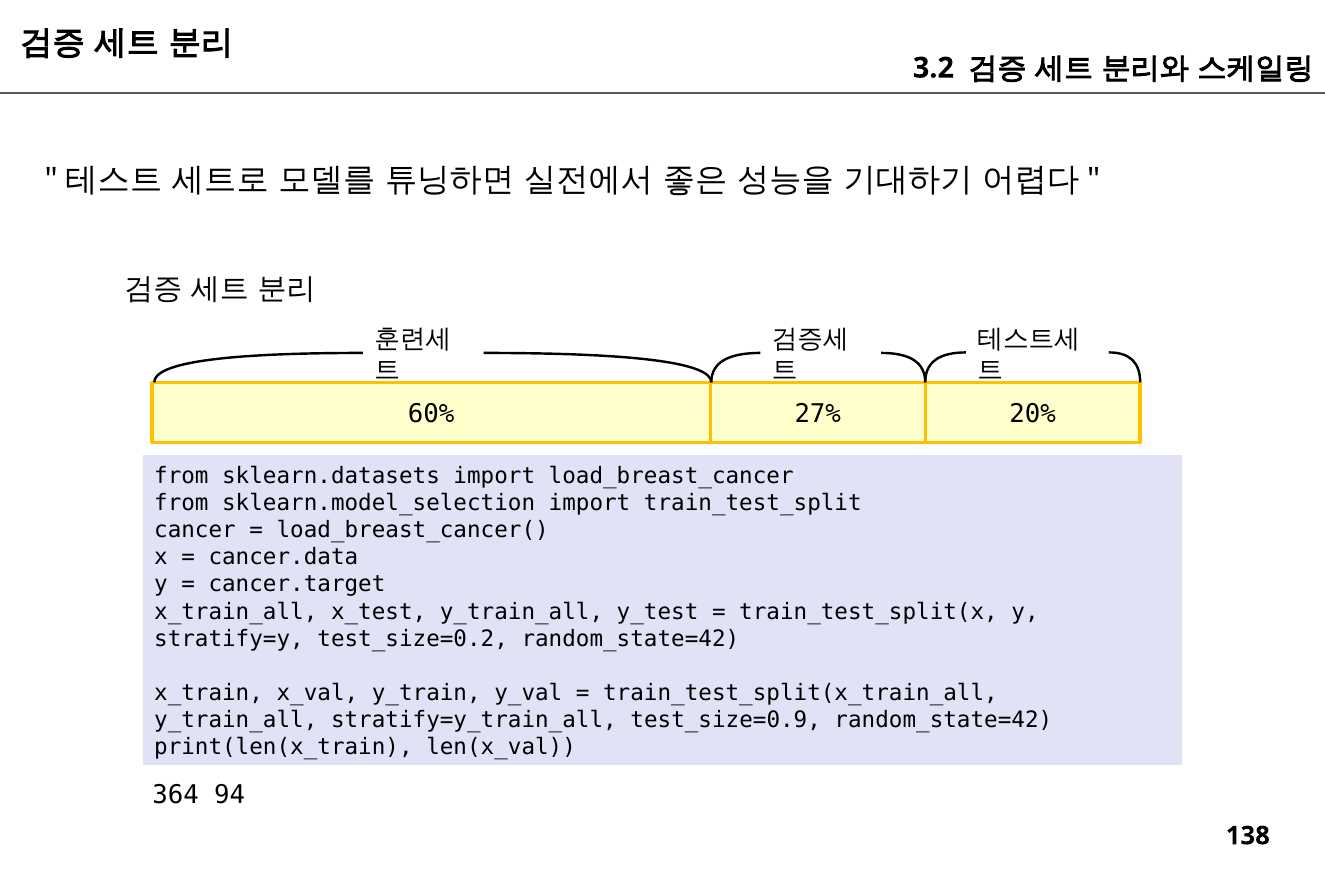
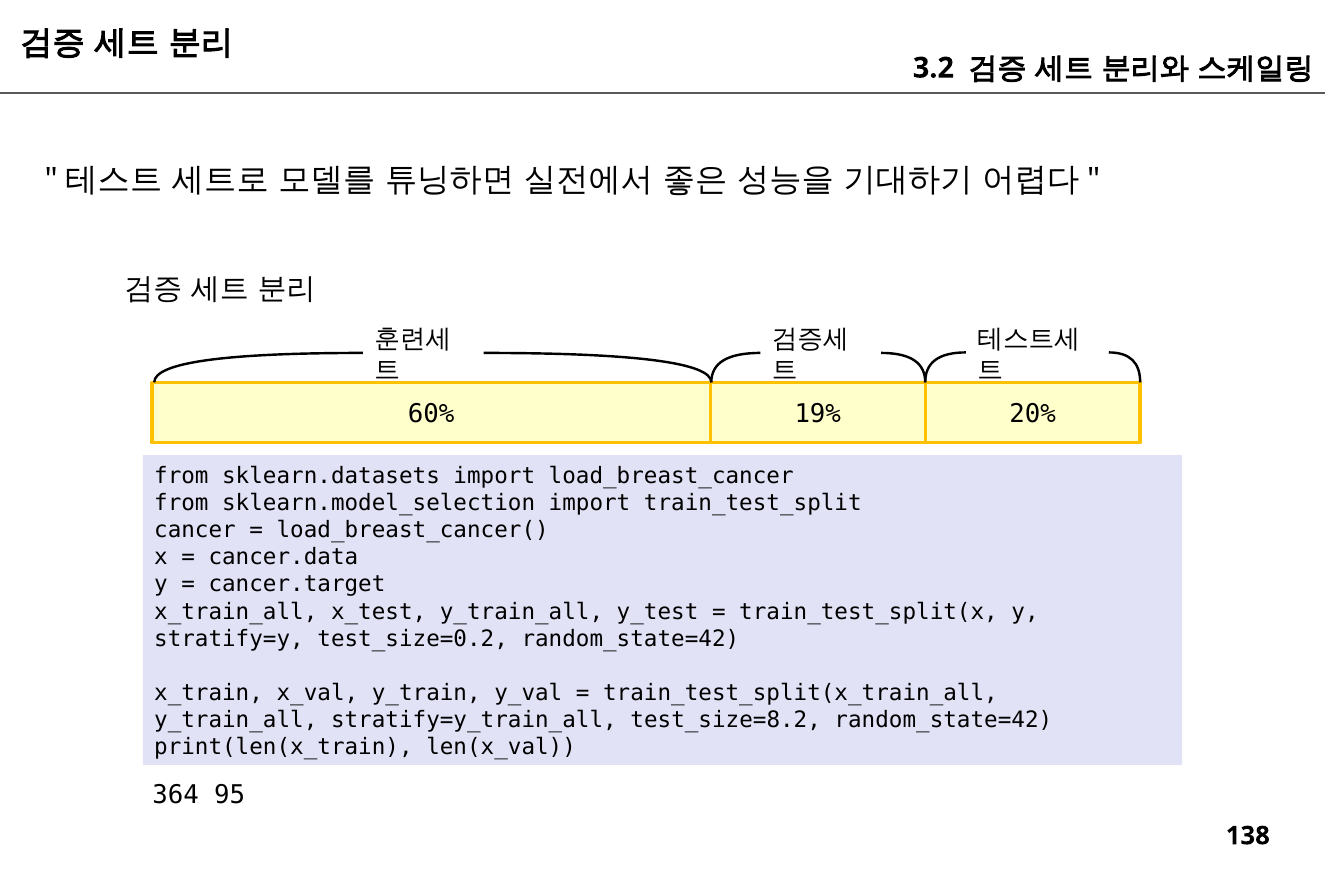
27%: 27% -> 19%
test_size=0.9: test_size=0.9 -> test_size=8.2
94: 94 -> 95
